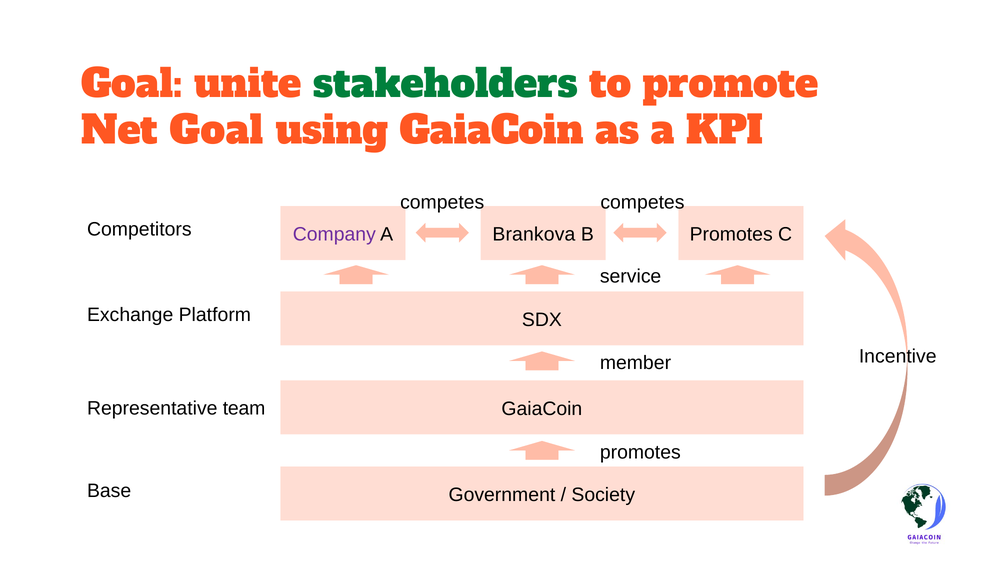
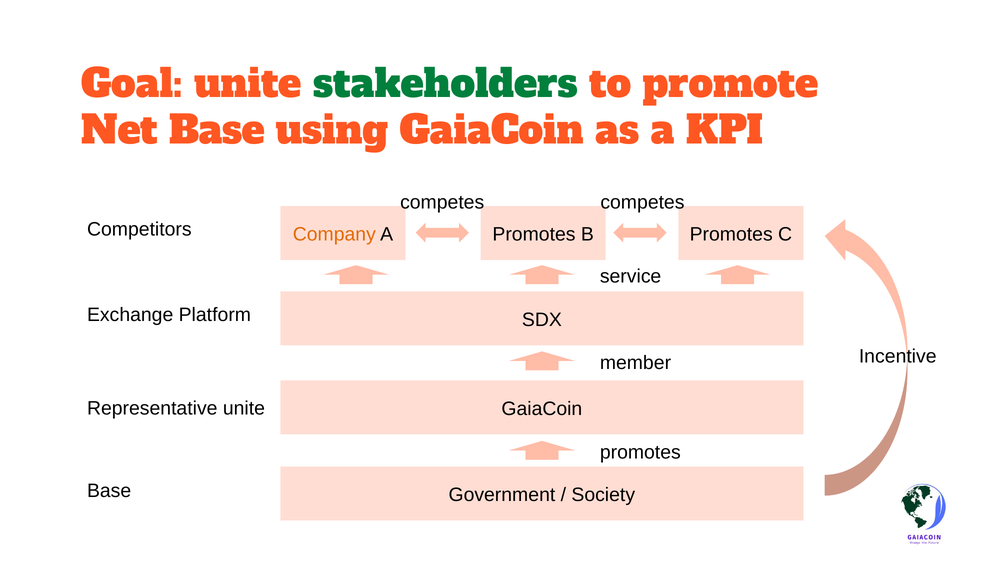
Net Goal: Goal -> Base
Company colour: purple -> orange
A Brankova: Brankova -> Promotes
Representative team: team -> unite
